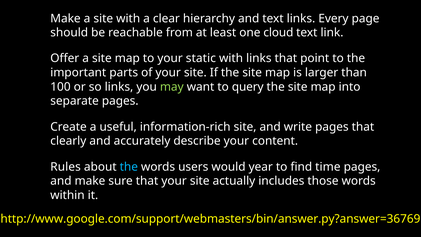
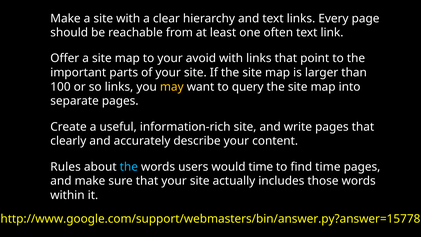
cloud: cloud -> often
static: static -> avoid
may colour: light green -> yellow
would year: year -> time
http://www.google.com/support/webmasters/bin/answer.py?answer=36769: http://www.google.com/support/webmasters/bin/answer.py?answer=36769 -> http://www.google.com/support/webmasters/bin/answer.py?answer=15778
